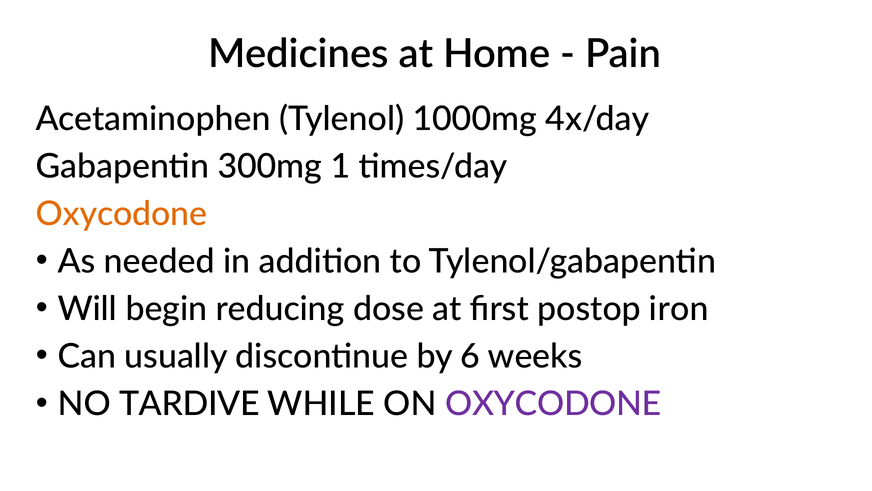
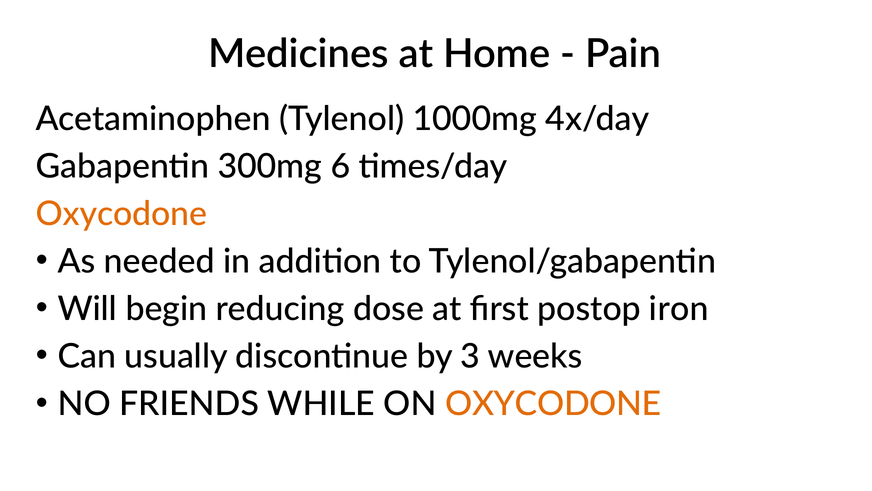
1: 1 -> 6
6: 6 -> 3
TARDIVE: TARDIVE -> FRIENDS
OXYCODONE at (553, 404) colour: purple -> orange
